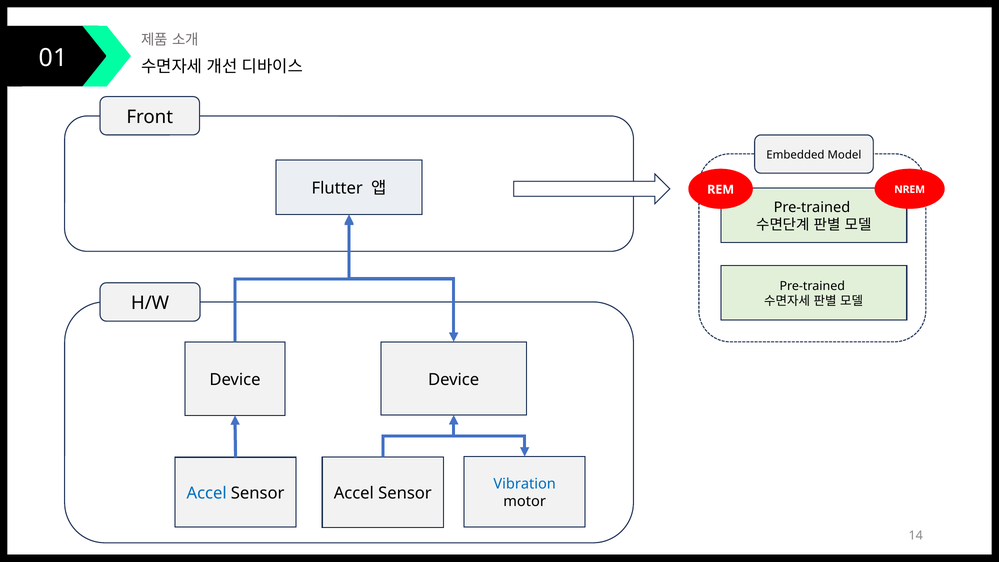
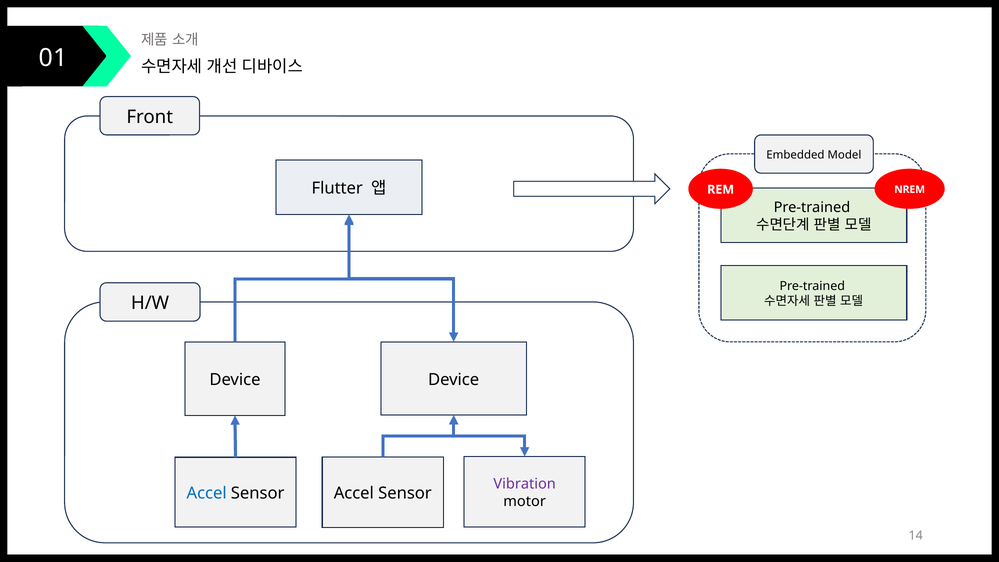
Vibration colour: blue -> purple
